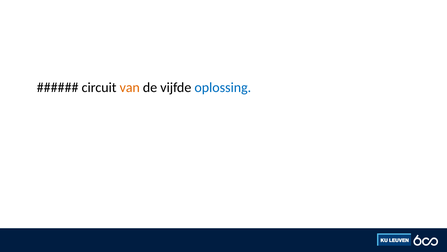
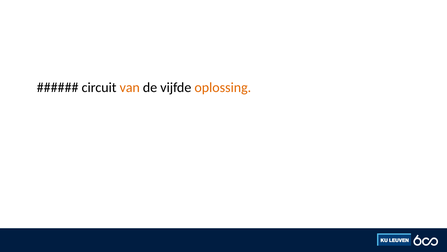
oplossing colour: blue -> orange
